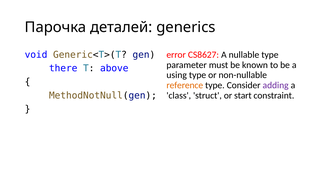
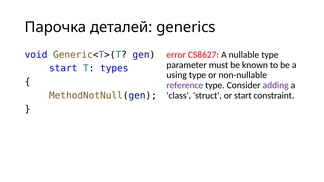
there at (63, 68): there -> start
above: above -> types
reference colour: orange -> purple
